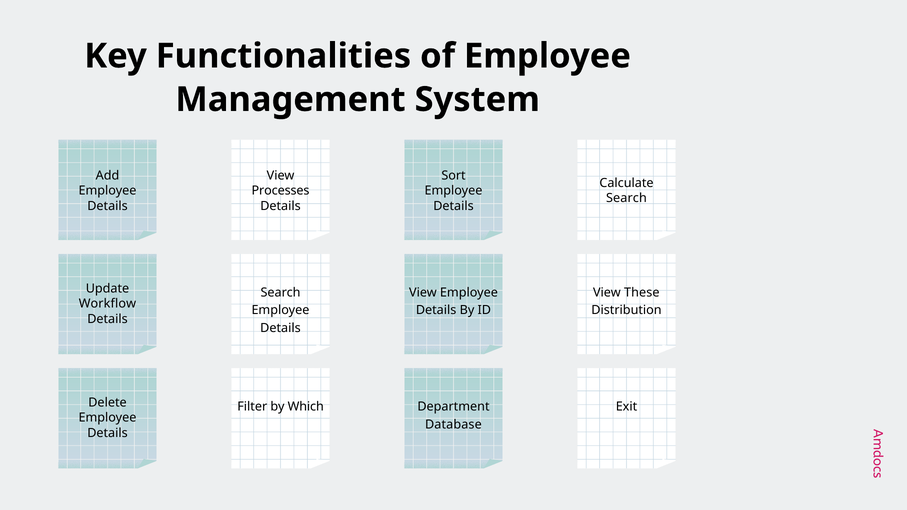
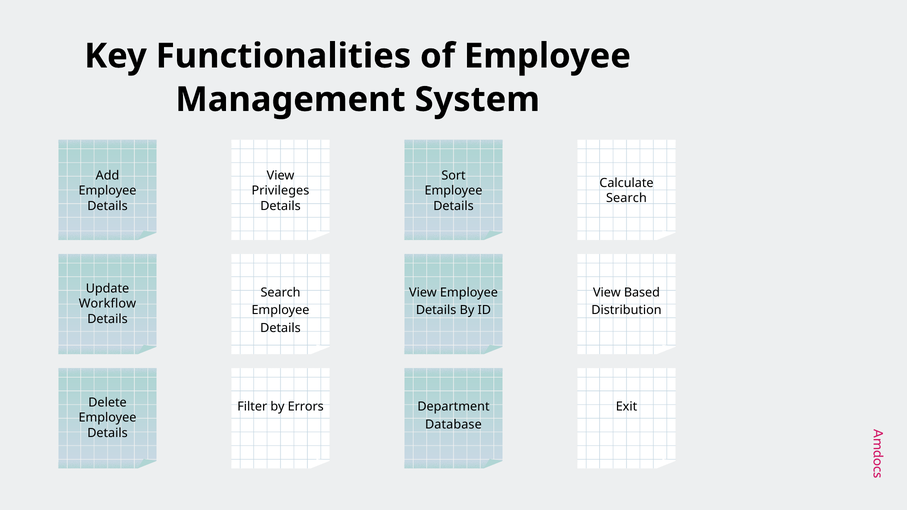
Processes: Processes -> Privileges
These: These -> Based
Which: Which -> Errors
